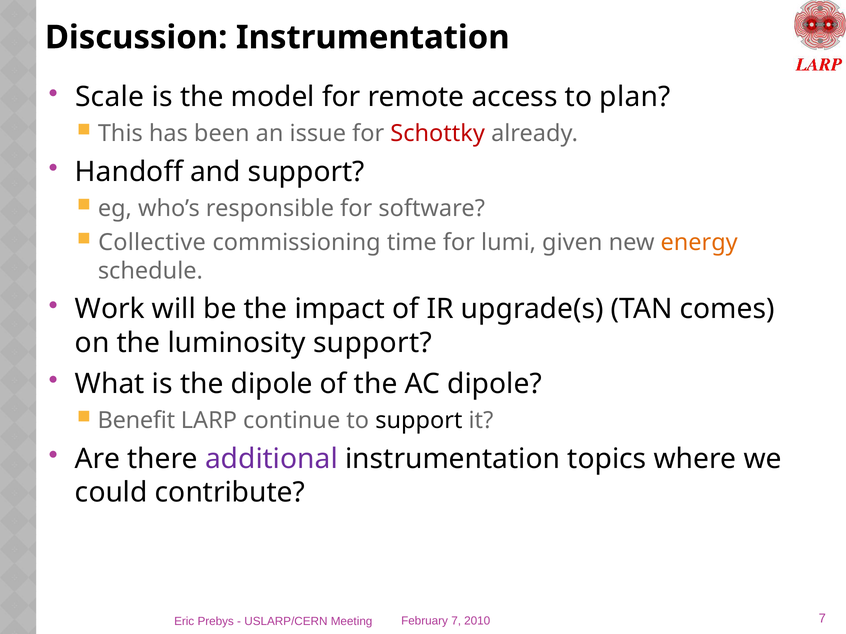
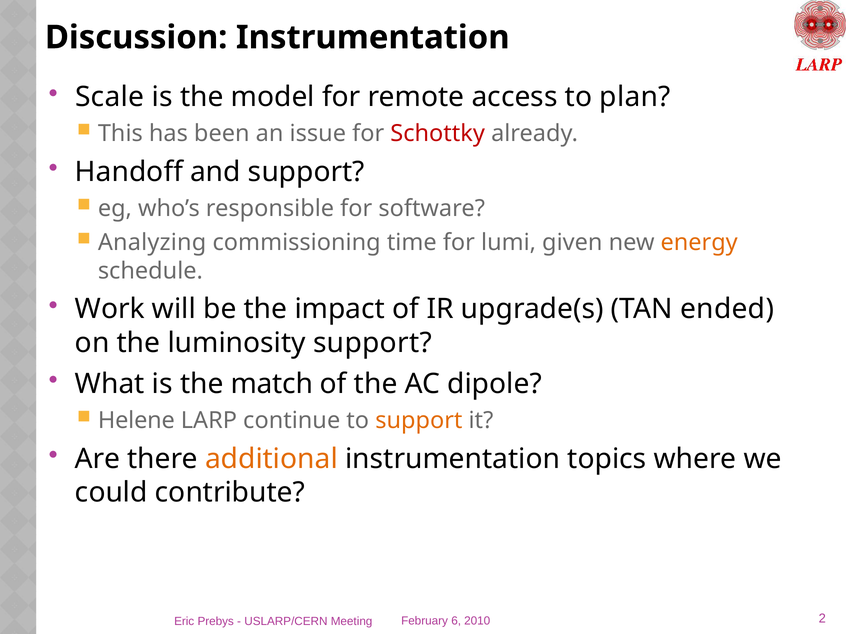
Collective: Collective -> Analyzing
comes: comes -> ended
the dipole: dipole -> match
Benefit: Benefit -> Helene
support at (419, 421) colour: black -> orange
additional colour: purple -> orange
February 7: 7 -> 6
Meeting 7: 7 -> 2
